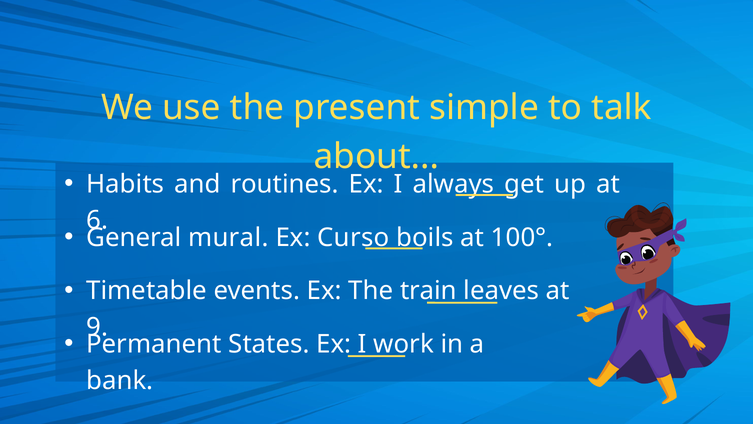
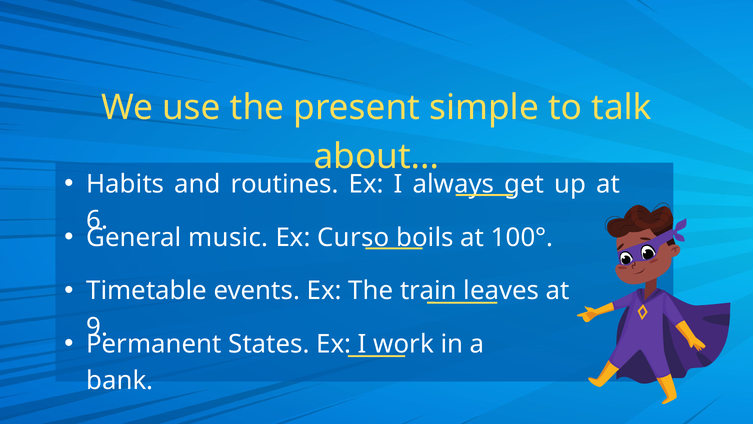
mural: mural -> music
